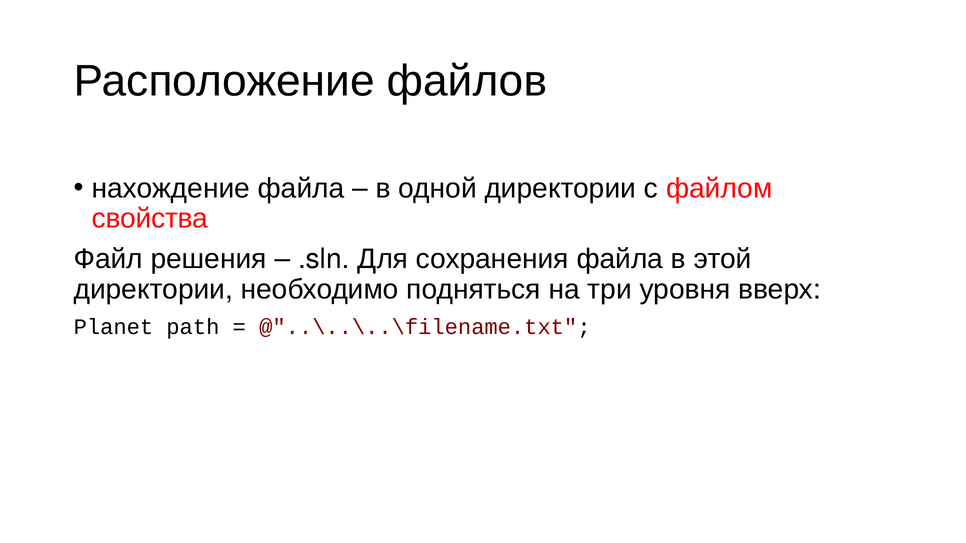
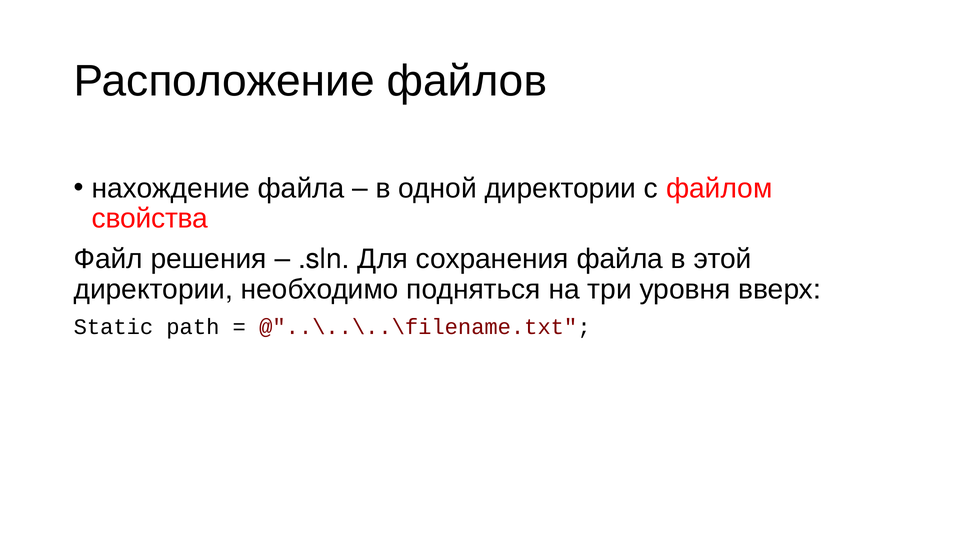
Planet: Planet -> Static
